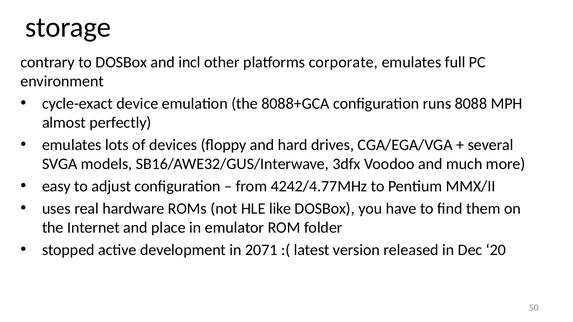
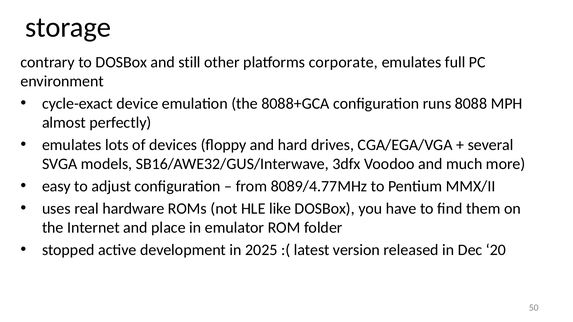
incl: incl -> still
4242/4.77MHz: 4242/4.77MHz -> 8089/4.77MHz
2071: 2071 -> 2025
